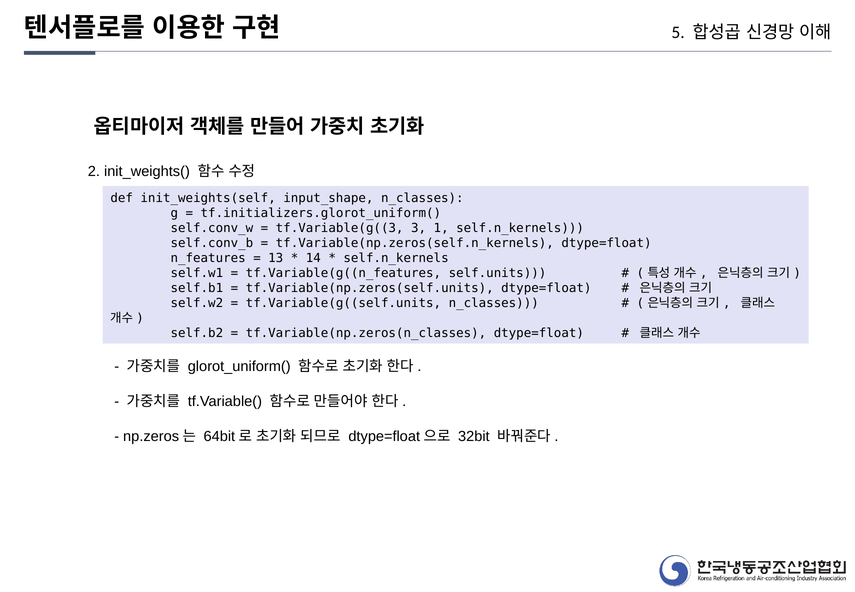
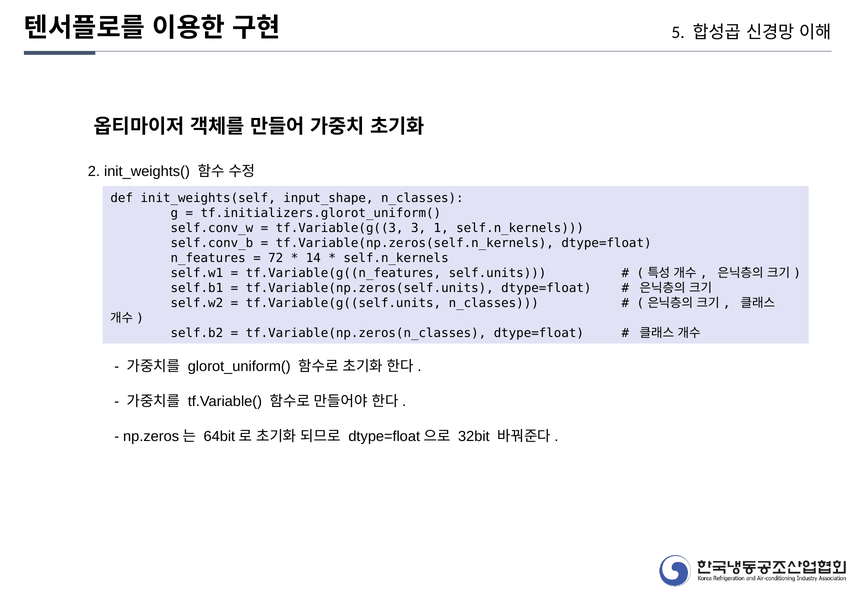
13: 13 -> 72
